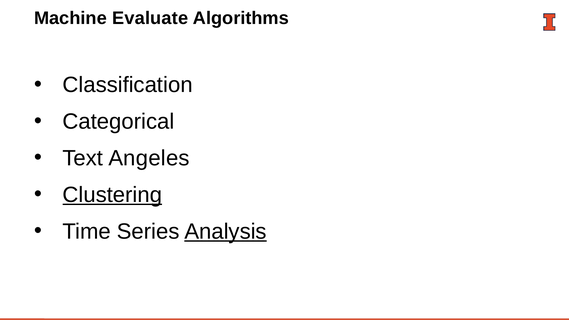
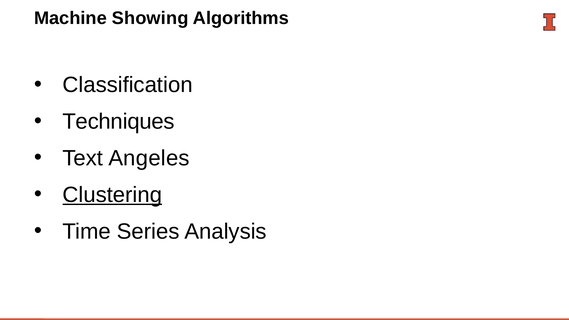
Evaluate: Evaluate -> Showing
Categorical: Categorical -> Techniques
Analysis underline: present -> none
